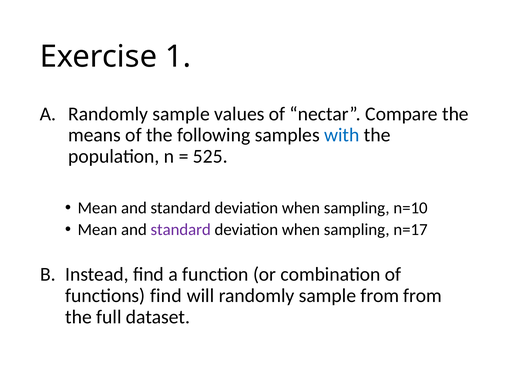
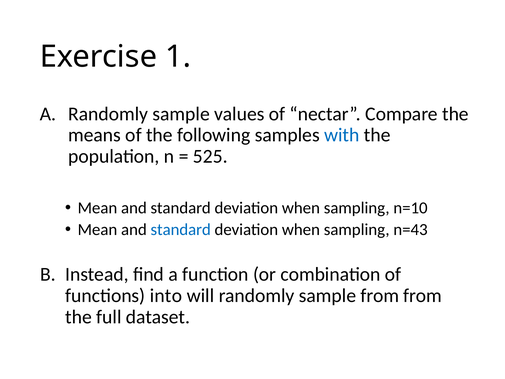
standard at (181, 229) colour: purple -> blue
n=17: n=17 -> n=43
functions find: find -> into
